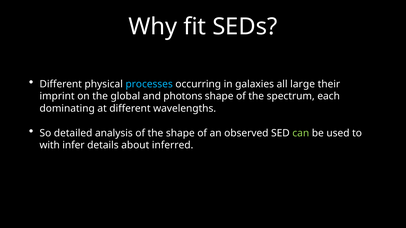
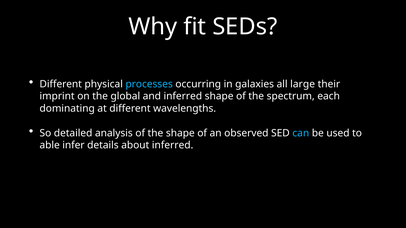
and photons: photons -> inferred
can colour: light green -> light blue
with: with -> able
